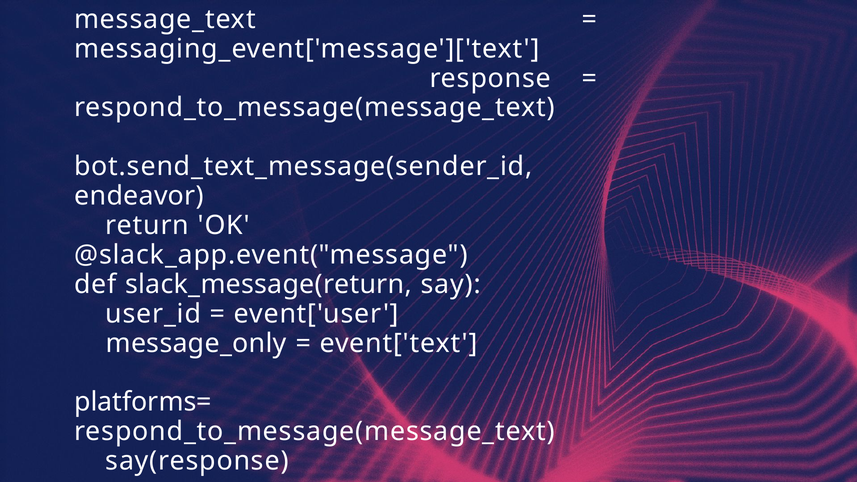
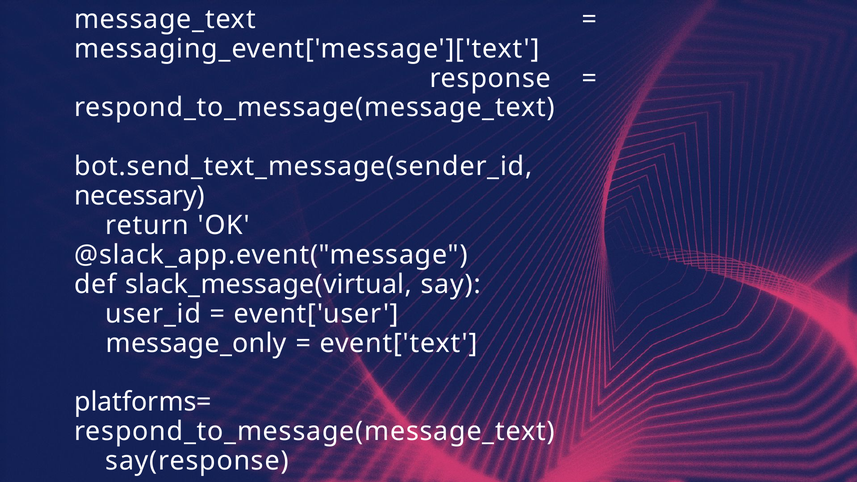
endeavor: endeavor -> necessary
slack_message(return: slack_message(return -> slack_message(virtual
